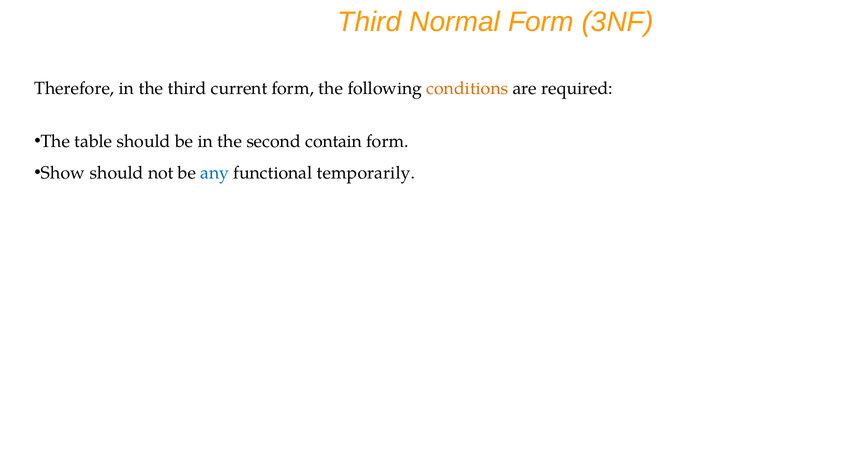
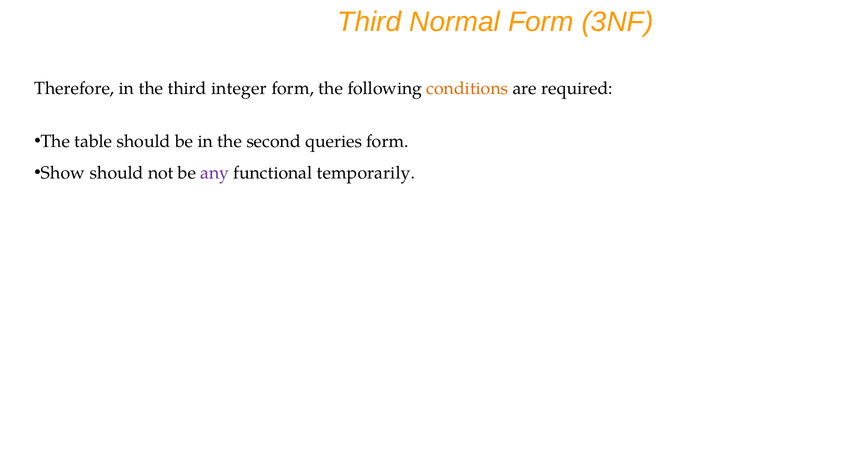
current: current -> integer
contain: contain -> queries
any colour: blue -> purple
